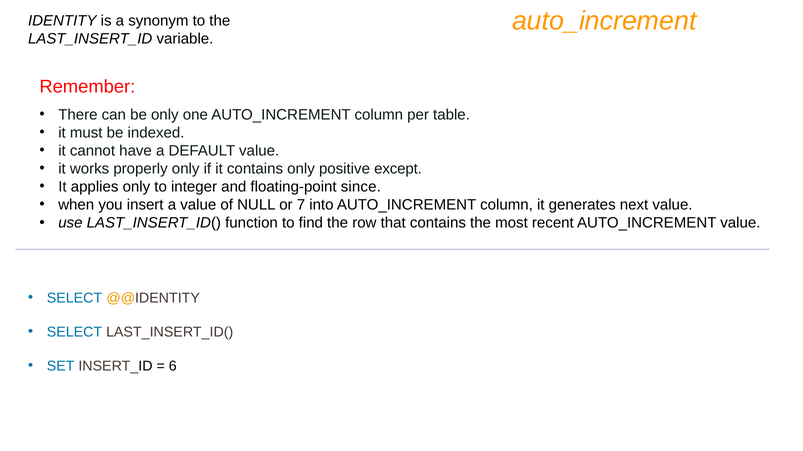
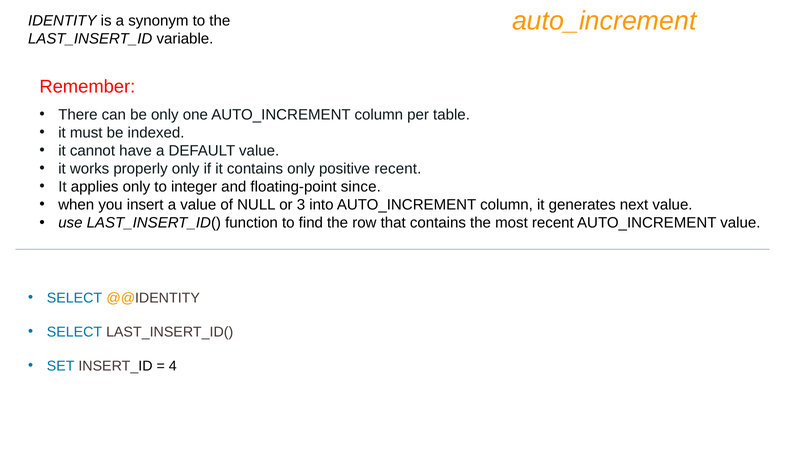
positive except: except -> recent
7: 7 -> 3
6: 6 -> 4
